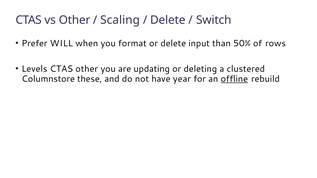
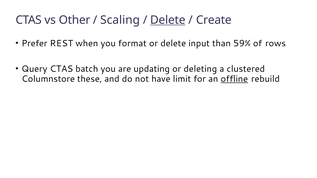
Delete at (168, 20) underline: none -> present
Switch: Switch -> Create
WILL: WILL -> REST
50%: 50% -> 59%
Levels: Levels -> Query
CTAS other: other -> batch
year: year -> limit
